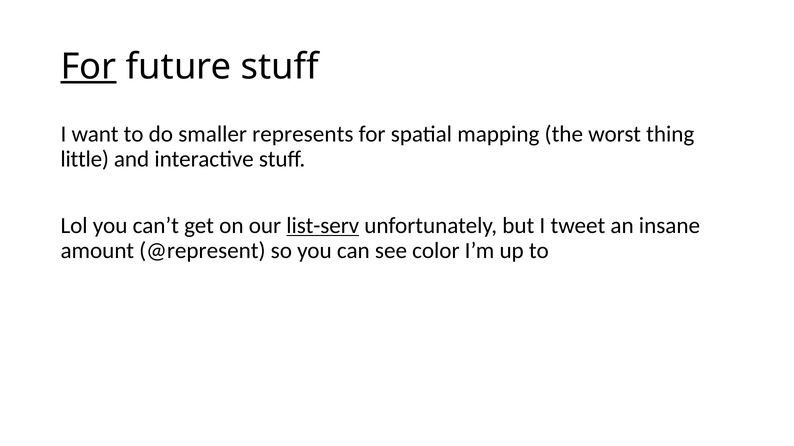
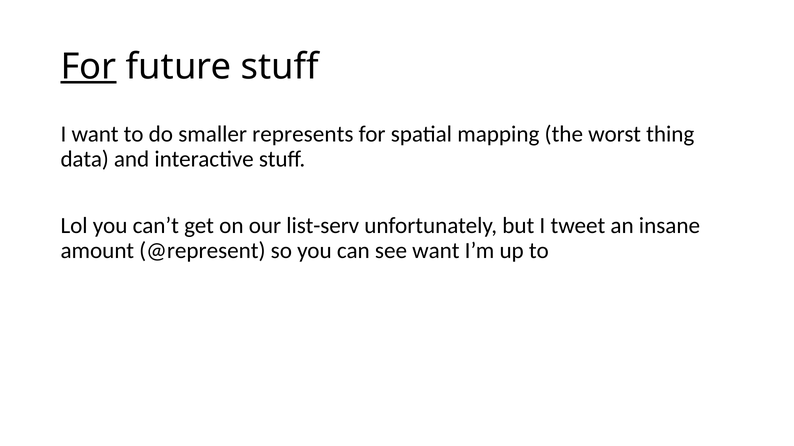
little: little -> data
list-serv underline: present -> none
see color: color -> want
